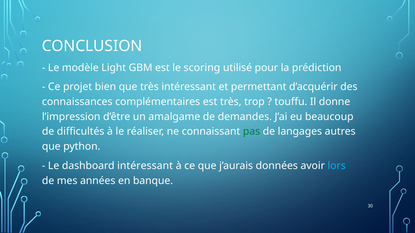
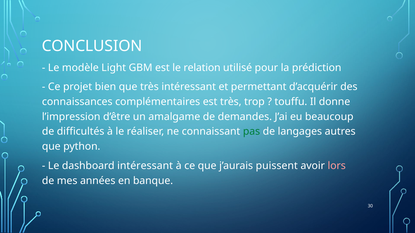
scoring: scoring -> relation
données: données -> puissent
lors colour: light blue -> pink
